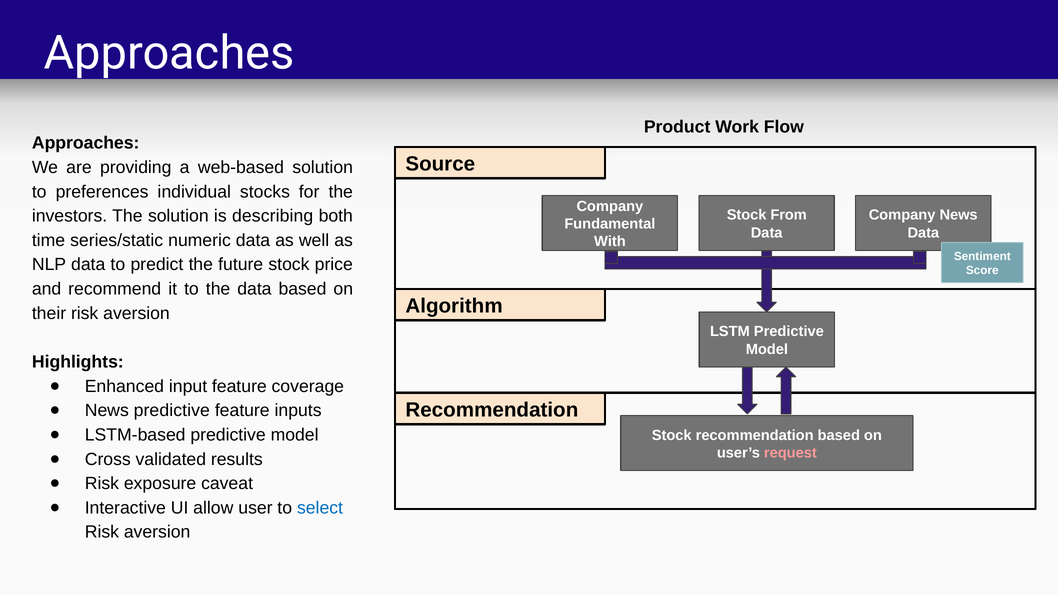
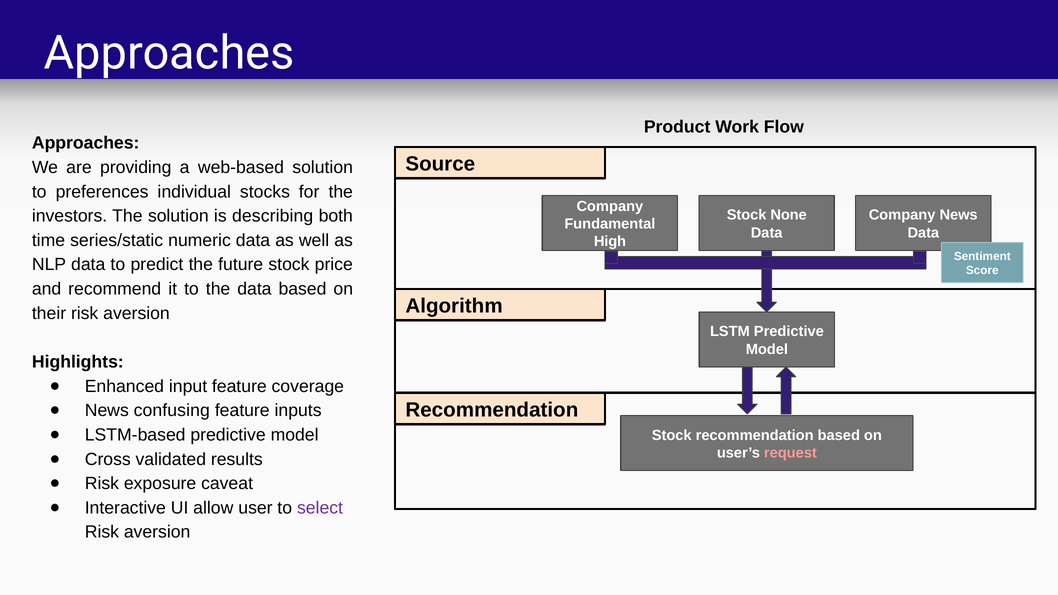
From: From -> None
With: With -> High
News predictive: predictive -> confusing
select colour: blue -> purple
